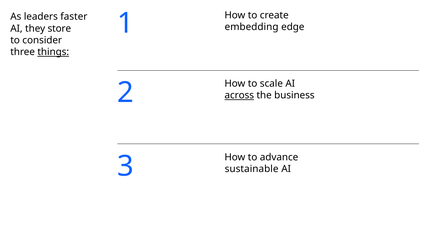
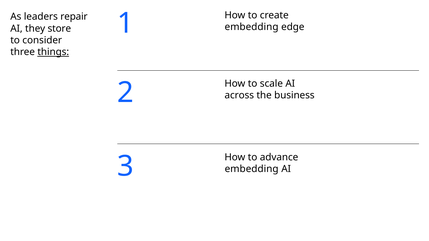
faster: faster -> repair
across underline: present -> none
sustainable at (252, 169): sustainable -> embedding
